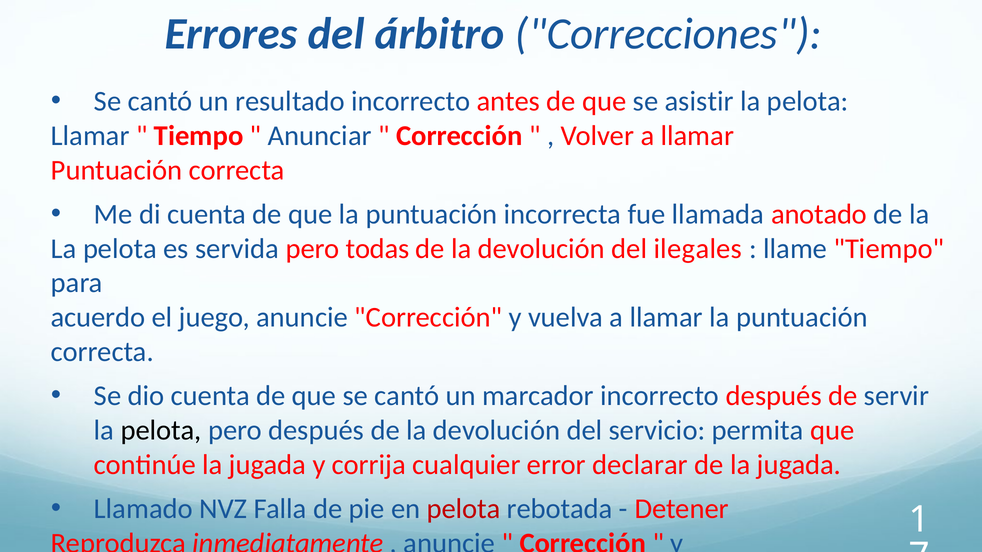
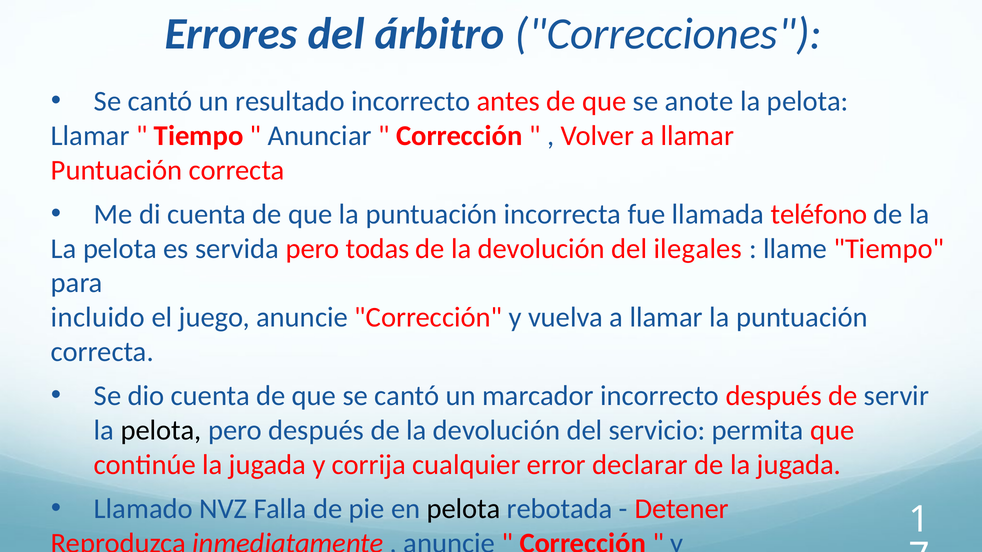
asistir: asistir -> anote
anotado: anotado -> teléfono
acuerdo: acuerdo -> incluido
pelota at (464, 509) colour: red -> black
